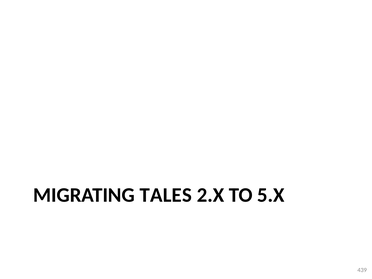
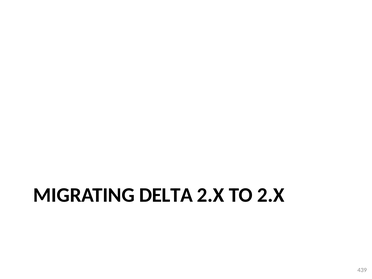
TALES: TALES -> DELTA
TO 5.X: 5.X -> 2.X
